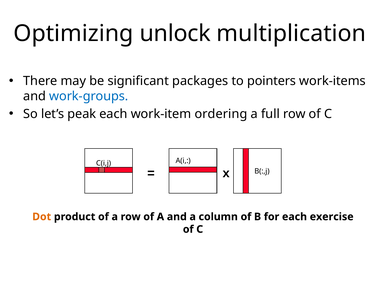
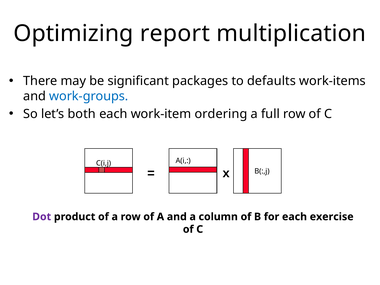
unlock: unlock -> report
pointers: pointers -> defaults
peak: peak -> both
Dot colour: orange -> purple
